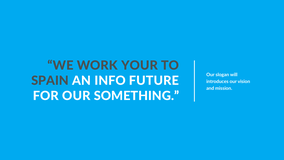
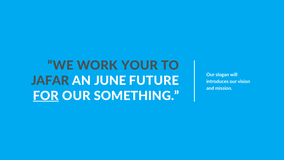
SPAIN: SPAIN -> JAFAR
INFO: INFO -> JUNE
FOR underline: none -> present
